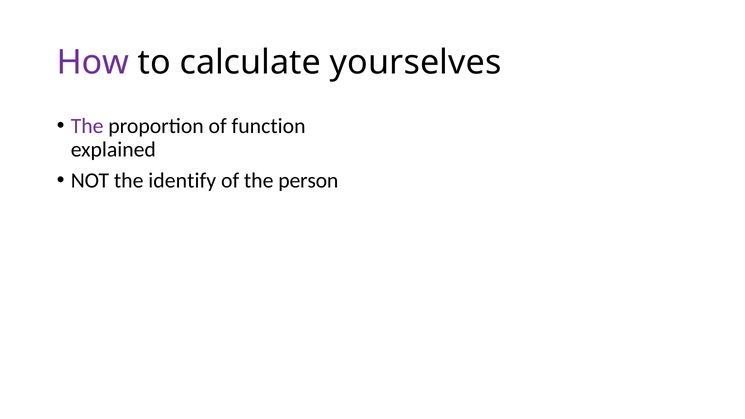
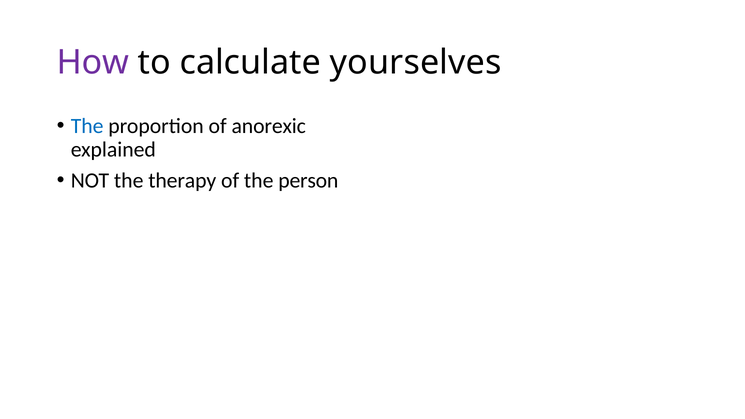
The at (87, 126) colour: purple -> blue
function: function -> anorexic
identify: identify -> therapy
